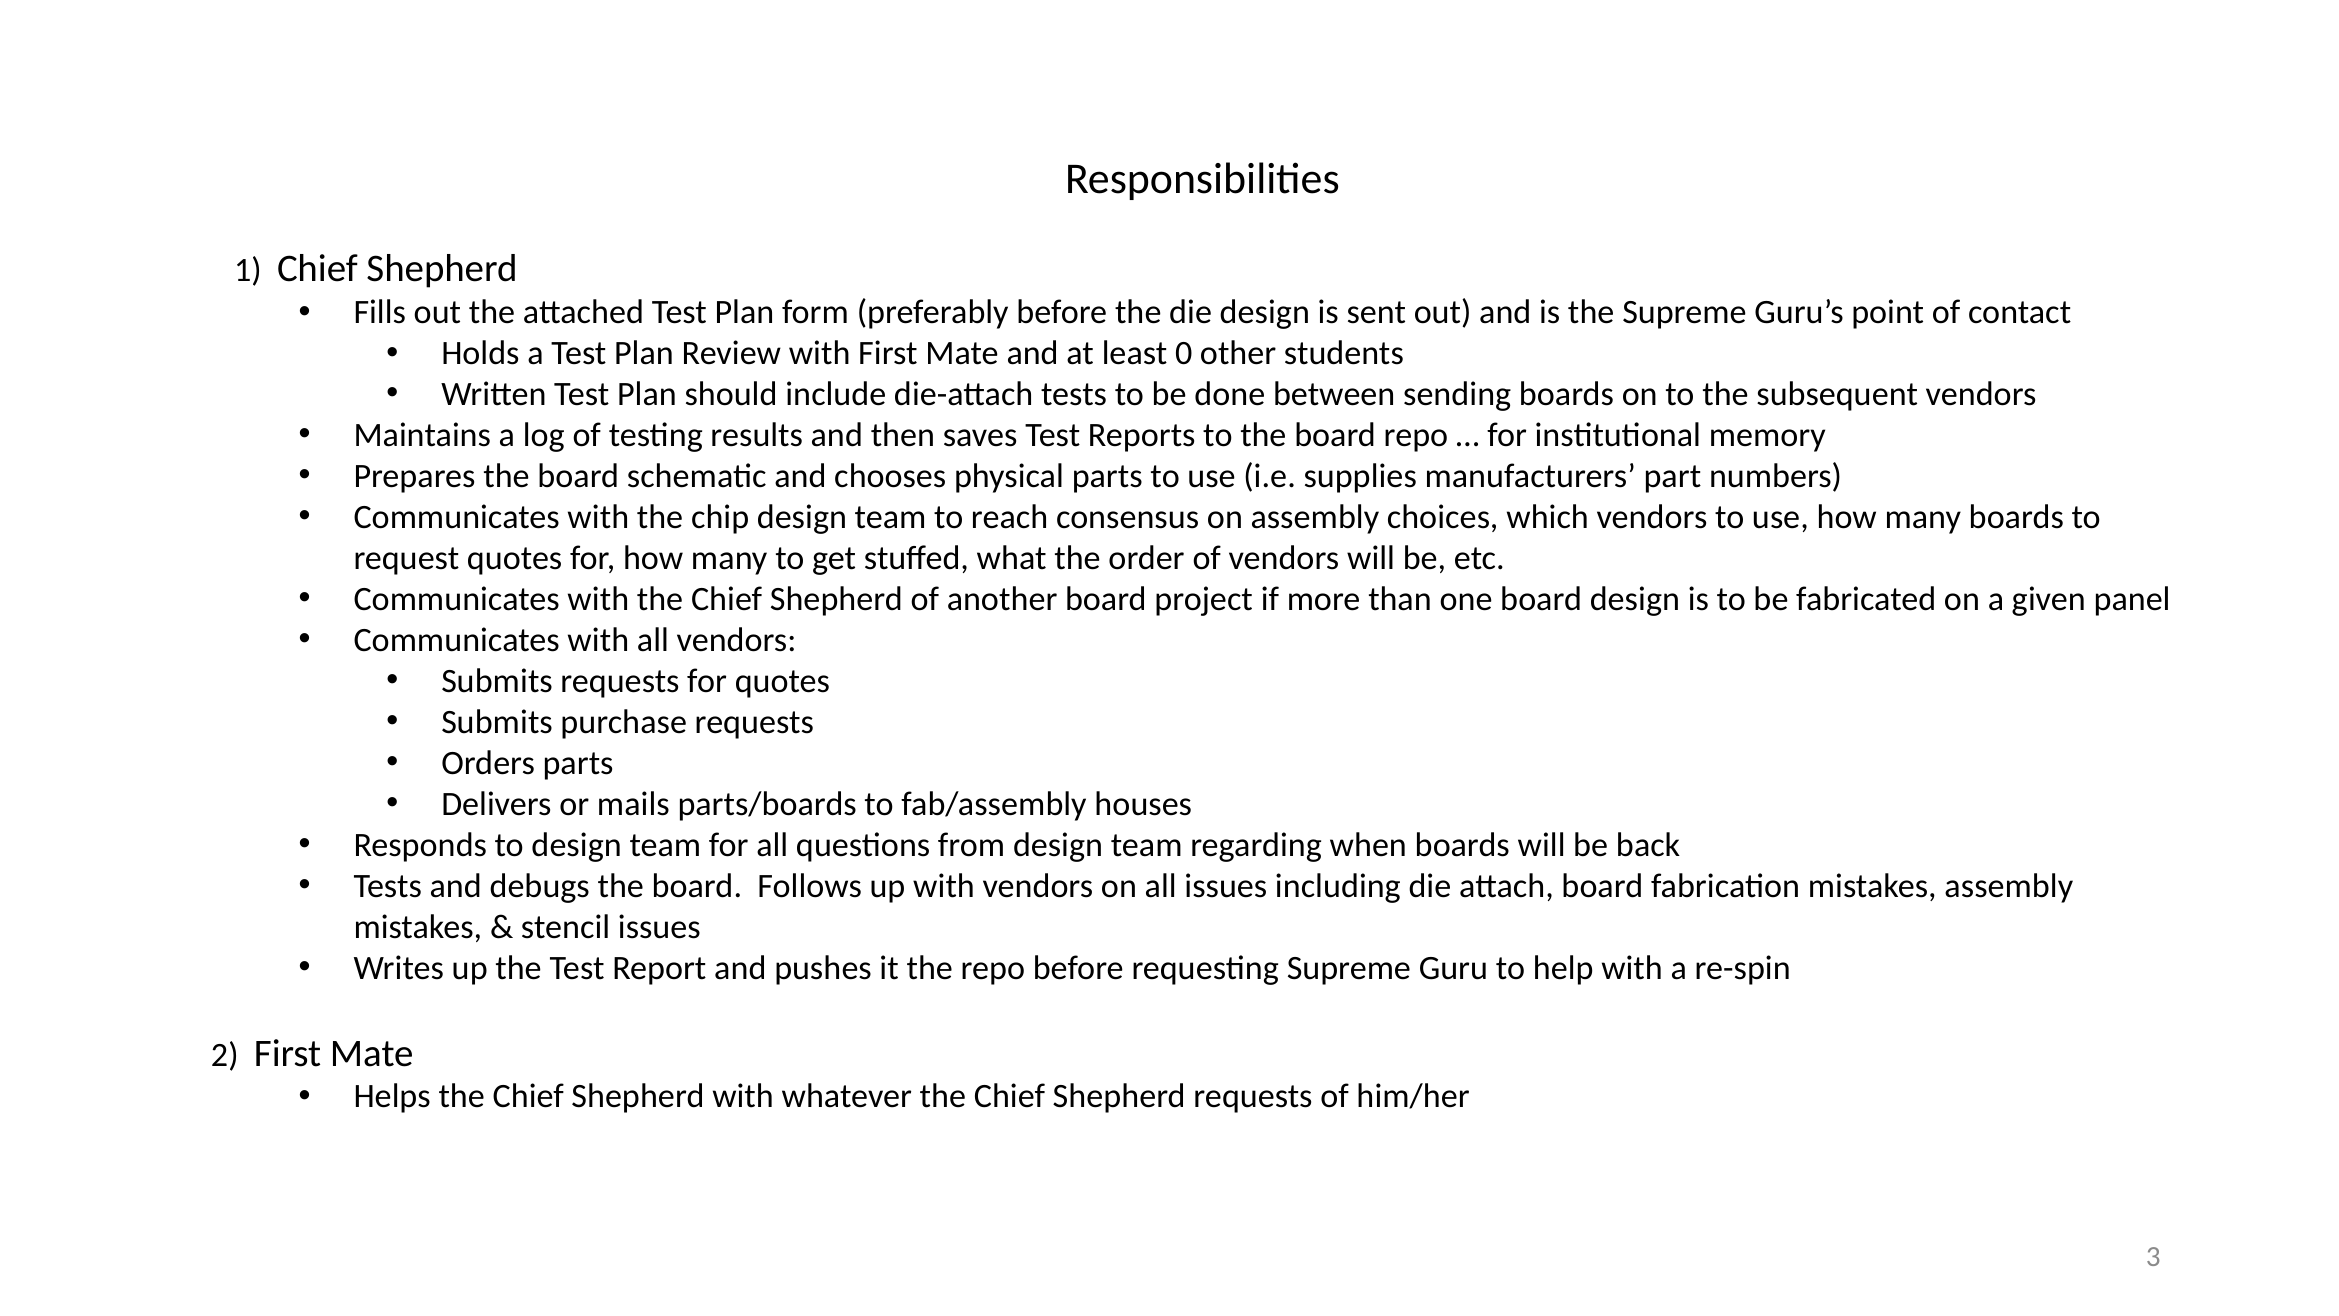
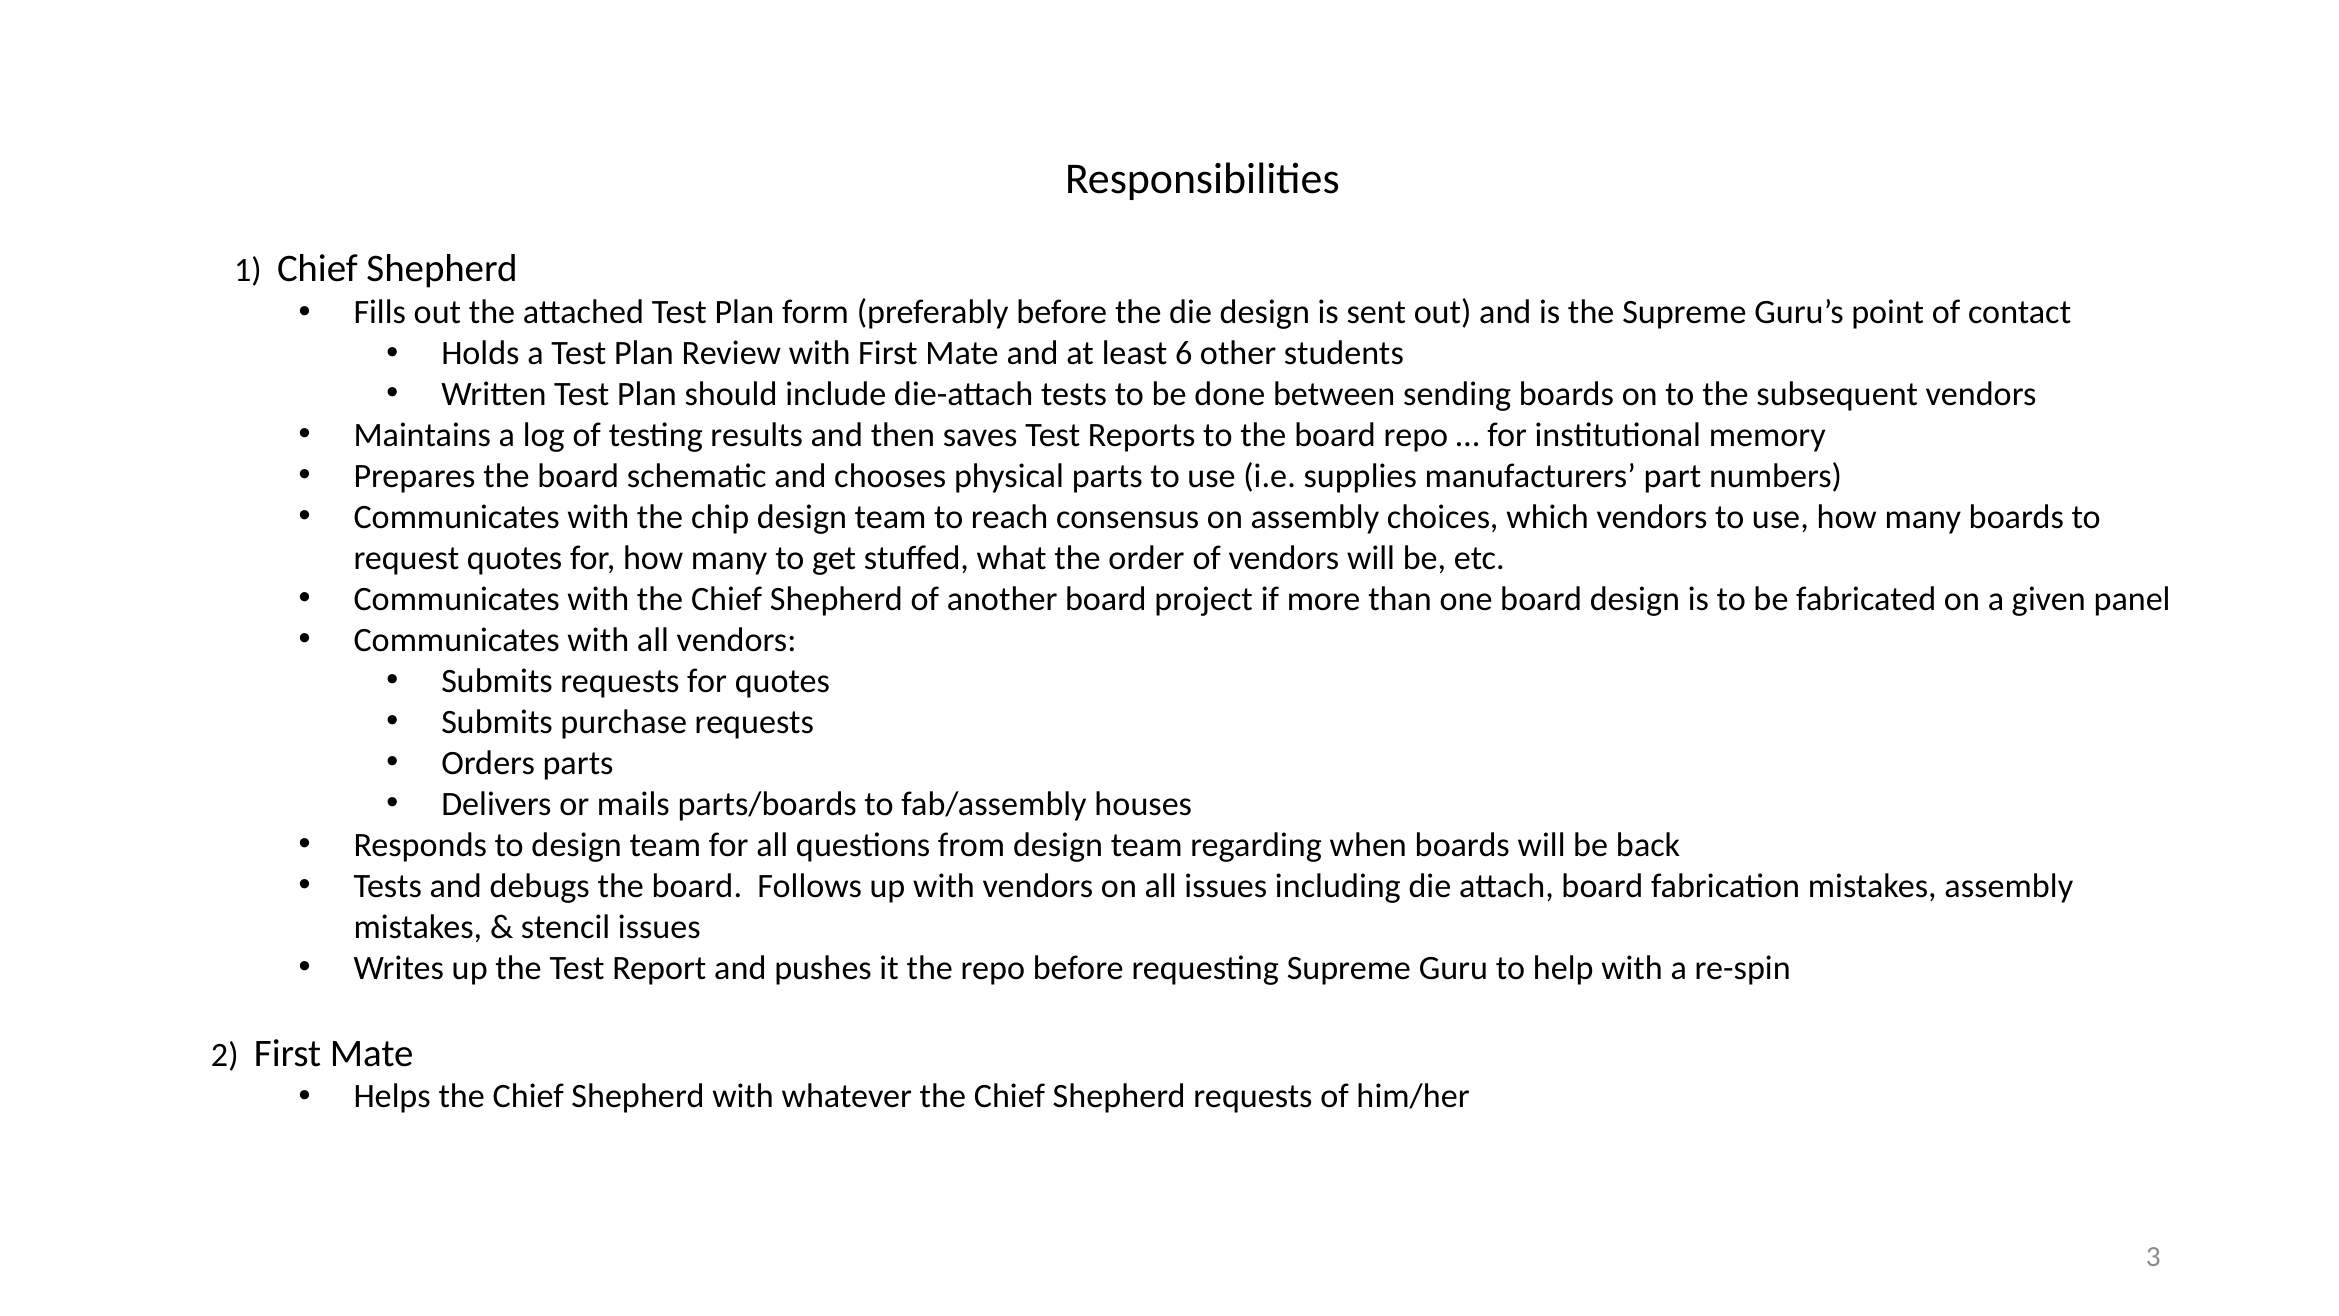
0: 0 -> 6
